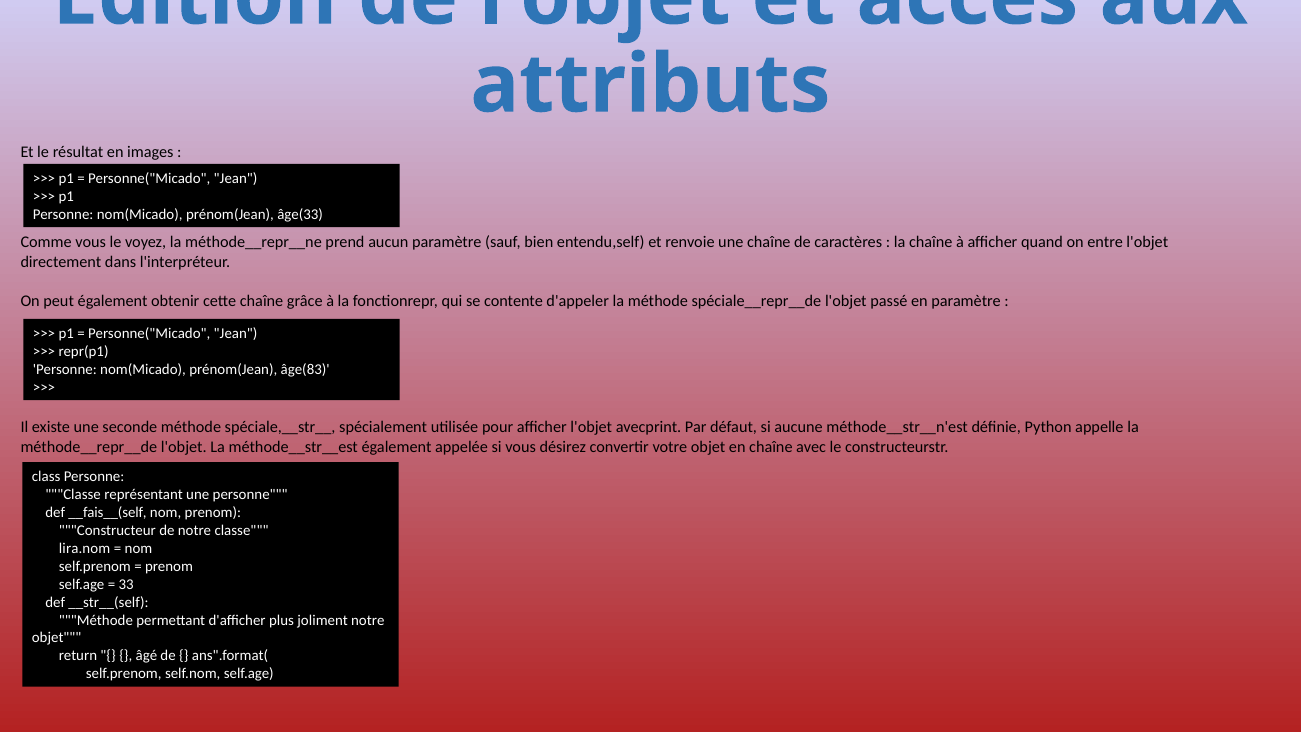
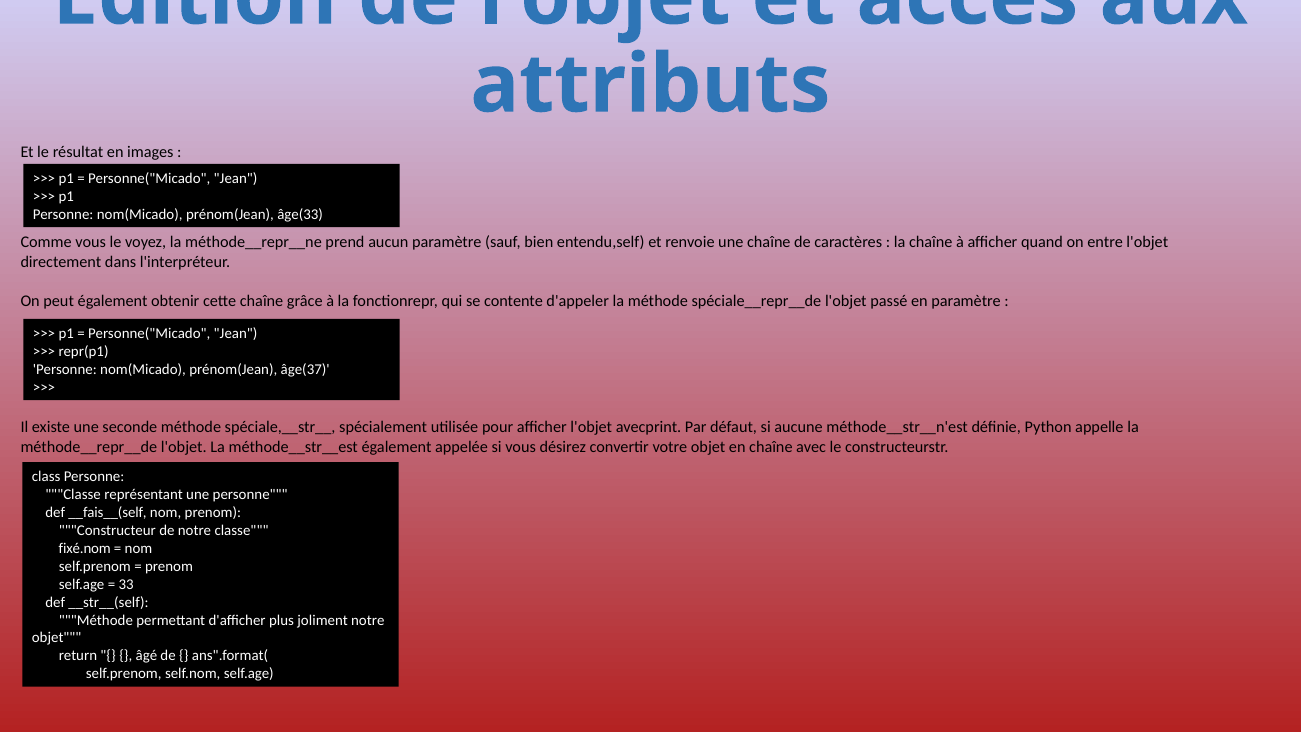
âge(83: âge(83 -> âge(37
lira.nom: lira.nom -> fixé.nom
